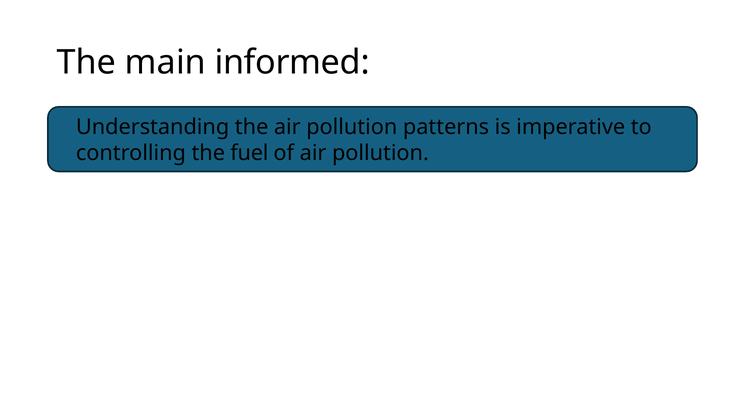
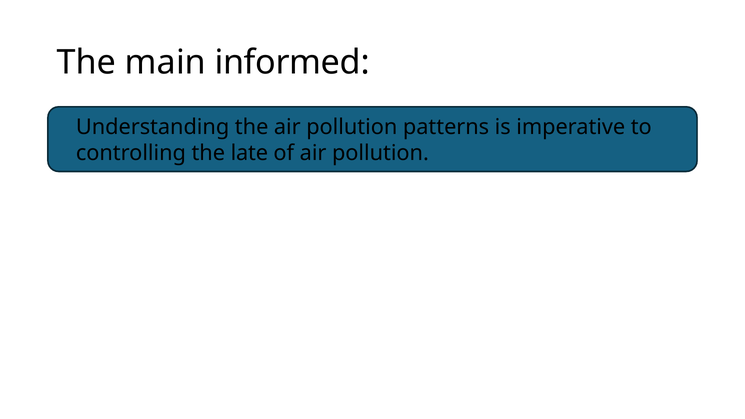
fuel: fuel -> late
